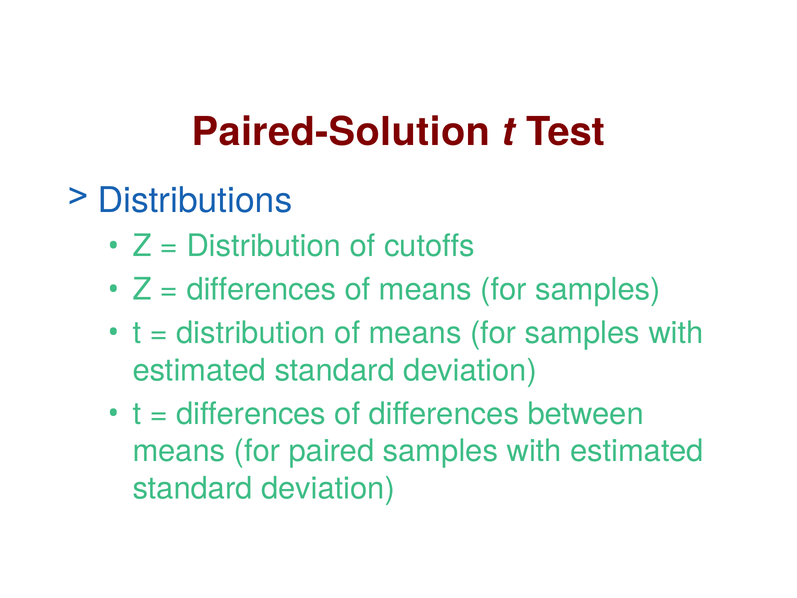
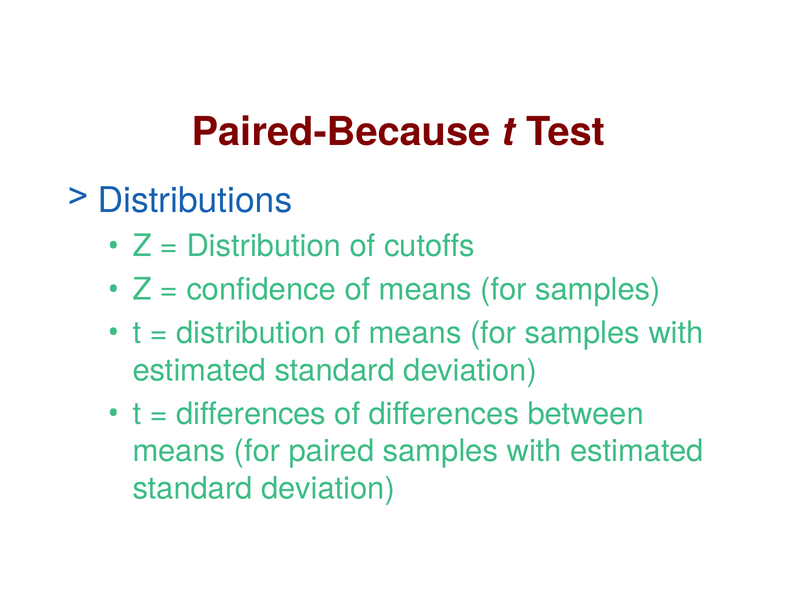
Paired-Solution: Paired-Solution -> Paired-Because
differences at (261, 290): differences -> confidence
